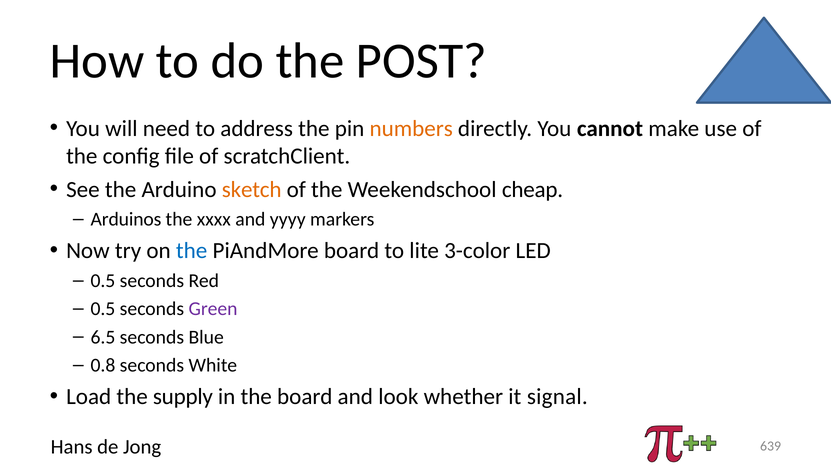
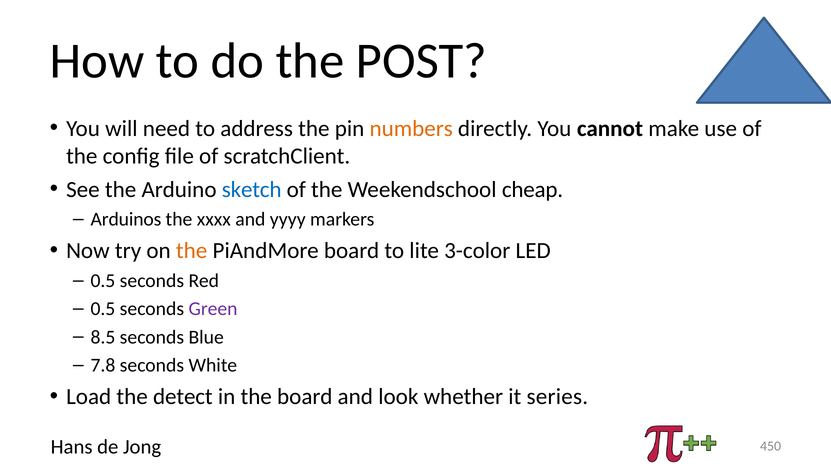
sketch colour: orange -> blue
the at (192, 251) colour: blue -> orange
6.5: 6.5 -> 8.5
0.8: 0.8 -> 7.8
supply: supply -> detect
signal: signal -> series
639: 639 -> 450
